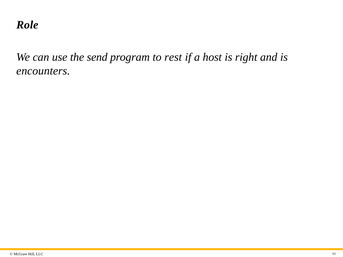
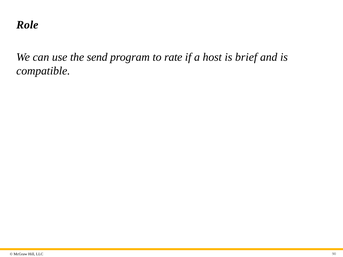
rest: rest -> rate
right: right -> brief
encounters: encounters -> compatible
